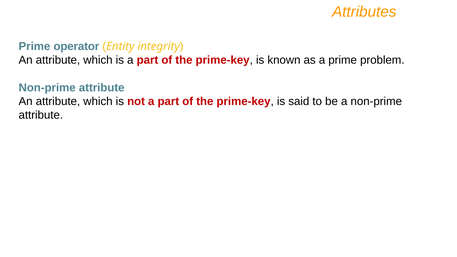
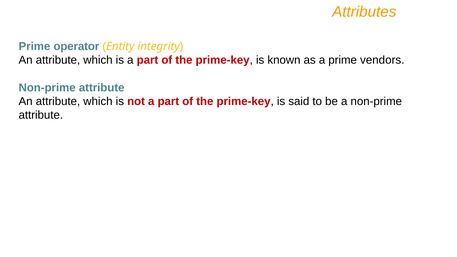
problem: problem -> vendors
